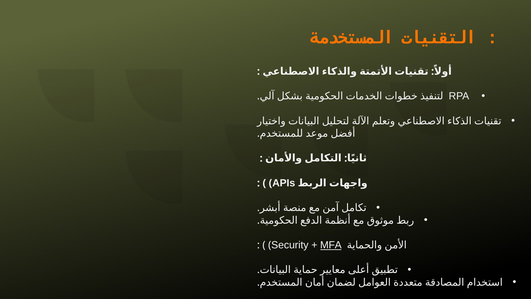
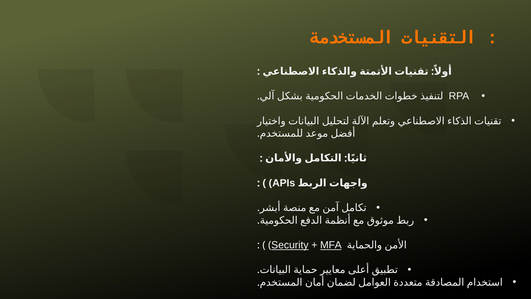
Security underline: none -> present
